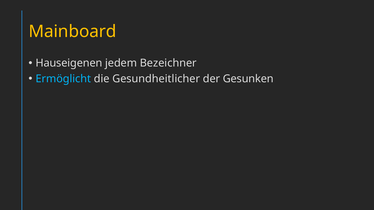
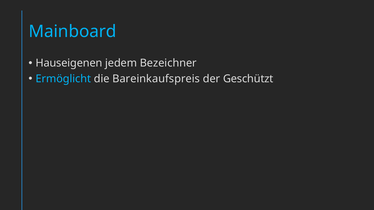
Mainboard colour: yellow -> light blue
Gesundheitlicher: Gesundheitlicher -> Bareinkaufspreis
Gesunken: Gesunken -> Geschützt
